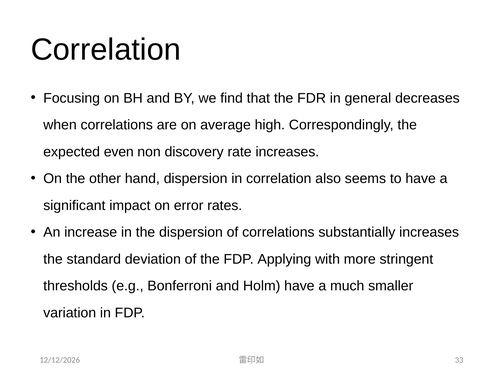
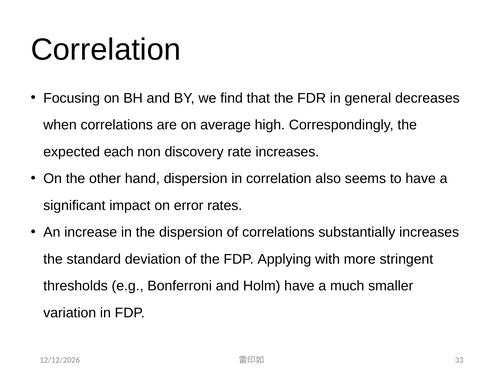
even: even -> each
